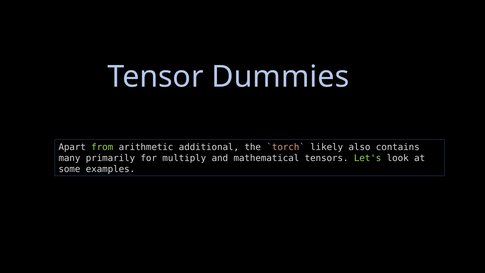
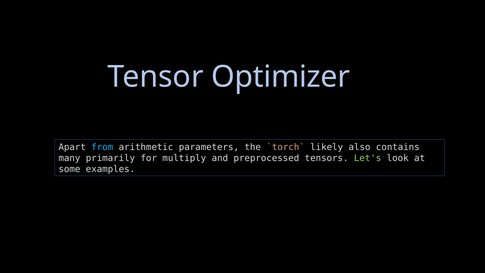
Dummies: Dummies -> Optimizer
from colour: light green -> light blue
additional: additional -> parameters
mathematical: mathematical -> preprocessed
